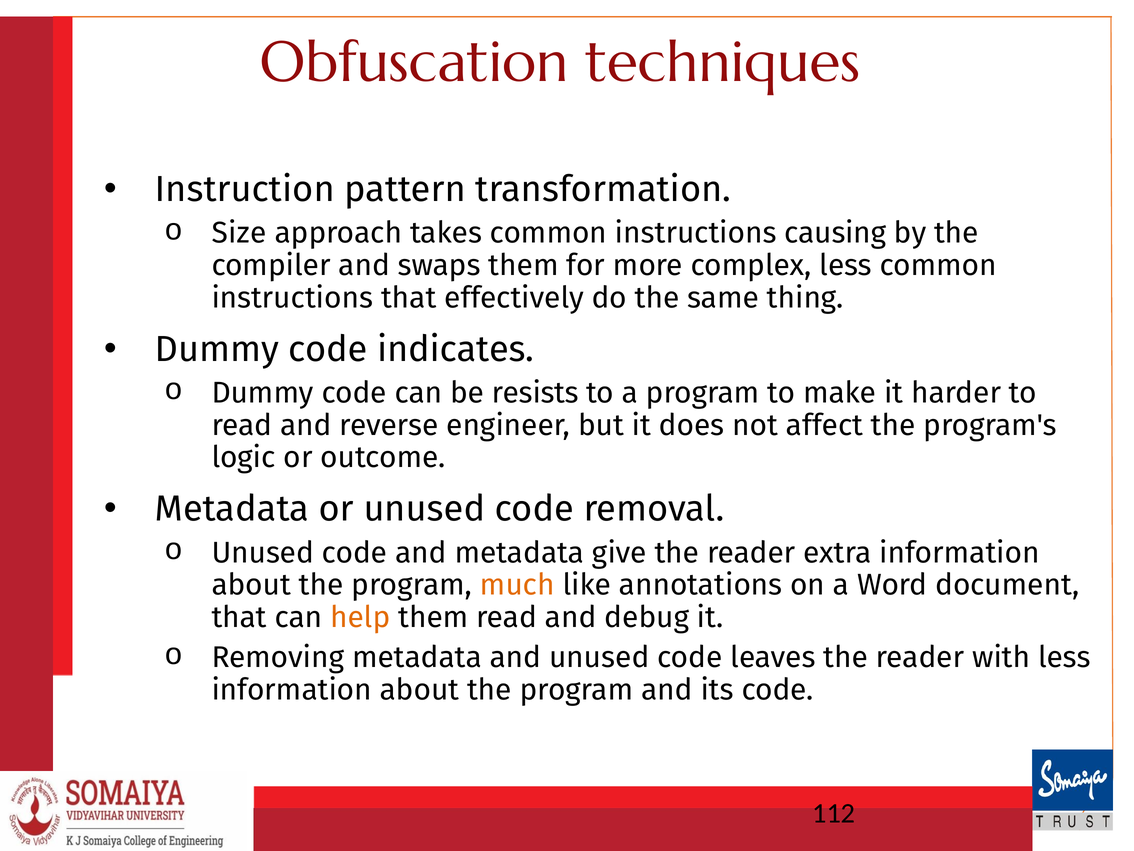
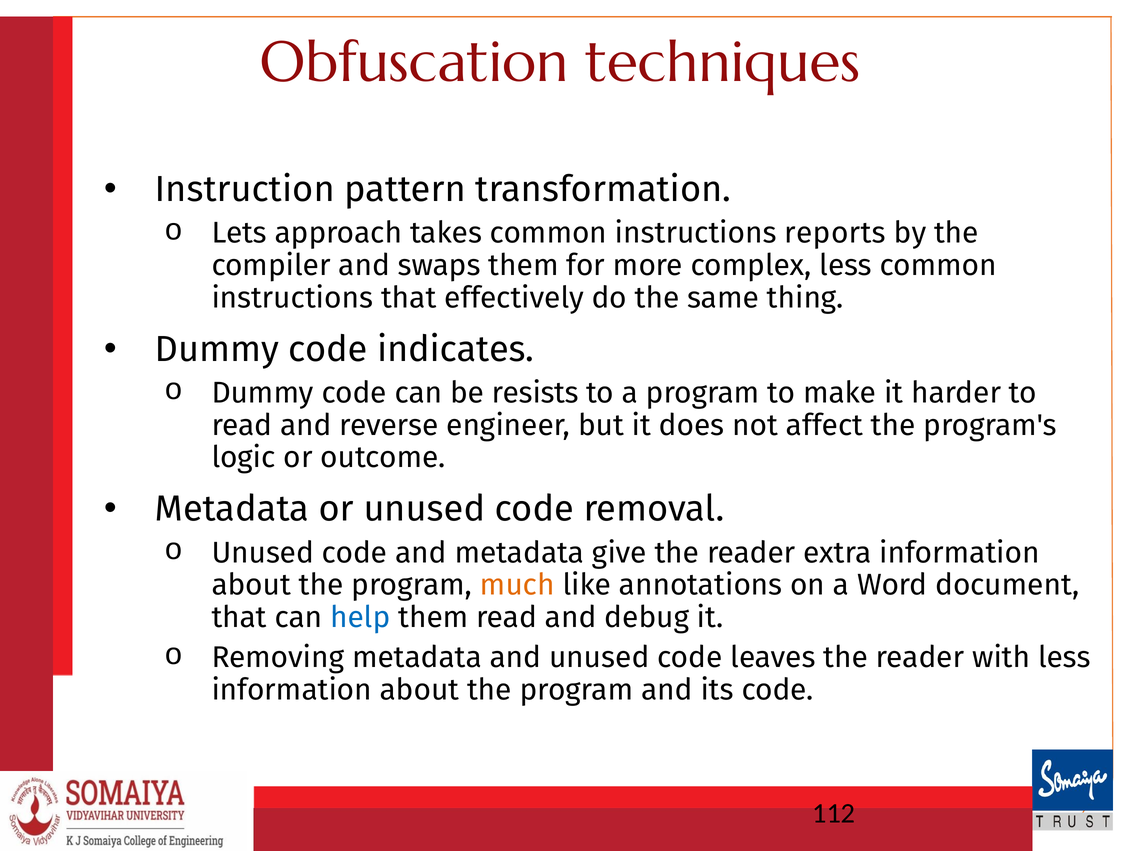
Size: Size -> Lets
causing: causing -> reports
help colour: orange -> blue
